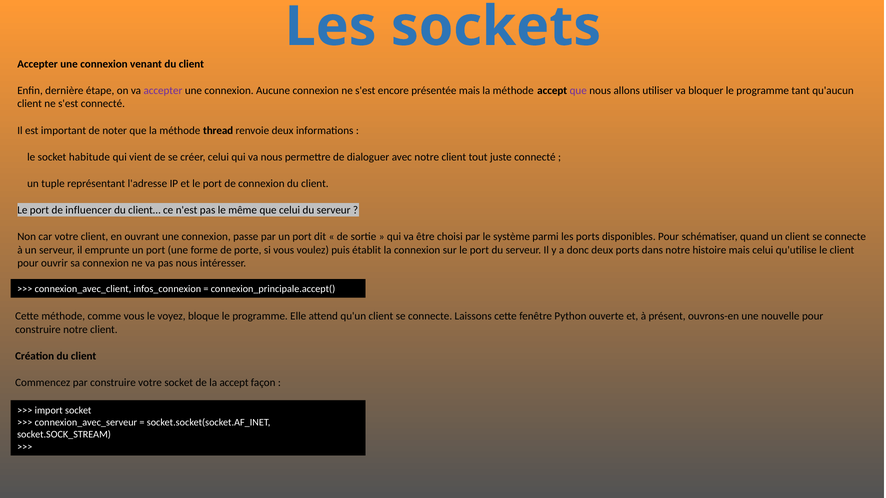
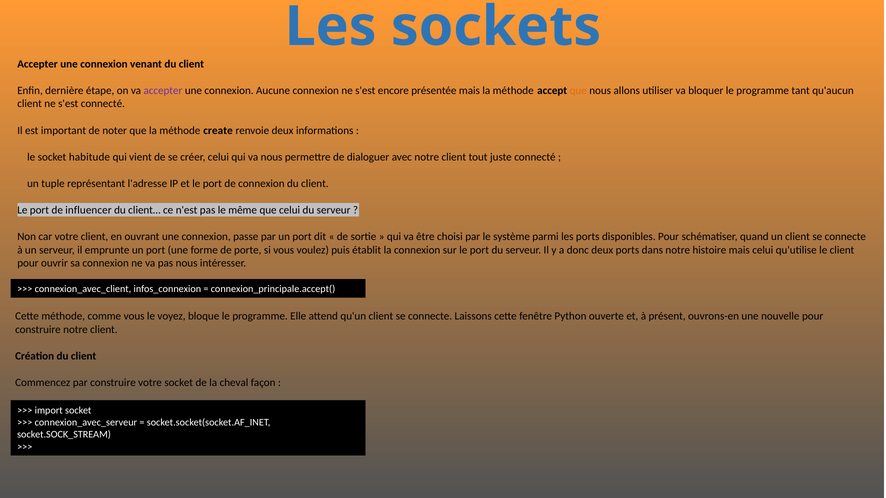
que at (578, 91) colour: purple -> orange
thread: thread -> create
la accept: accept -> cheval
